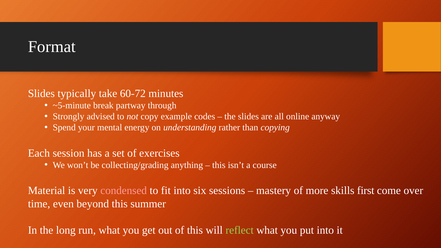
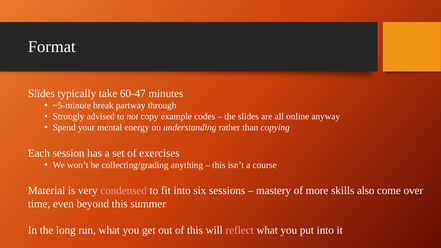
60-72: 60-72 -> 60-47
first: first -> also
reflect colour: light green -> pink
